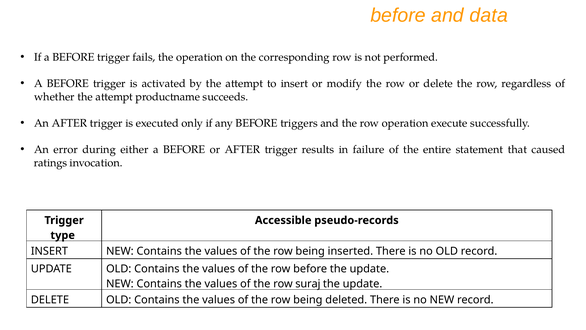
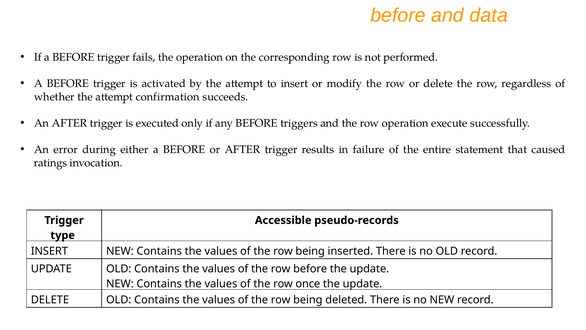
productname: productname -> confirmation
suraj: suraj -> once
